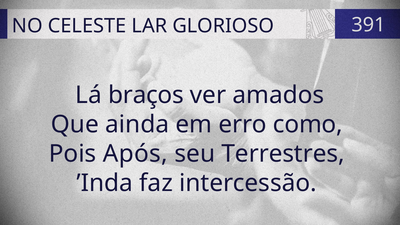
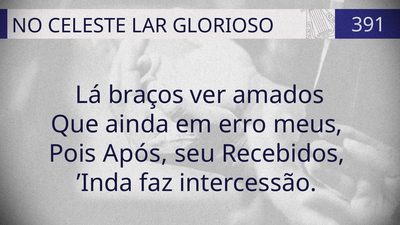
como: como -> meus
Terrestres: Terrestres -> Recebidos
